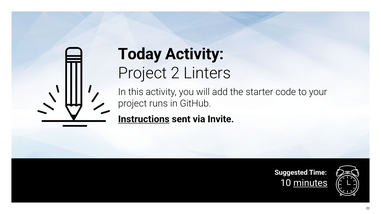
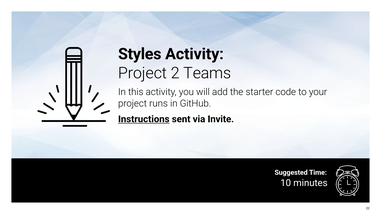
Today: Today -> Styles
Linters: Linters -> Teams
minutes underline: present -> none
